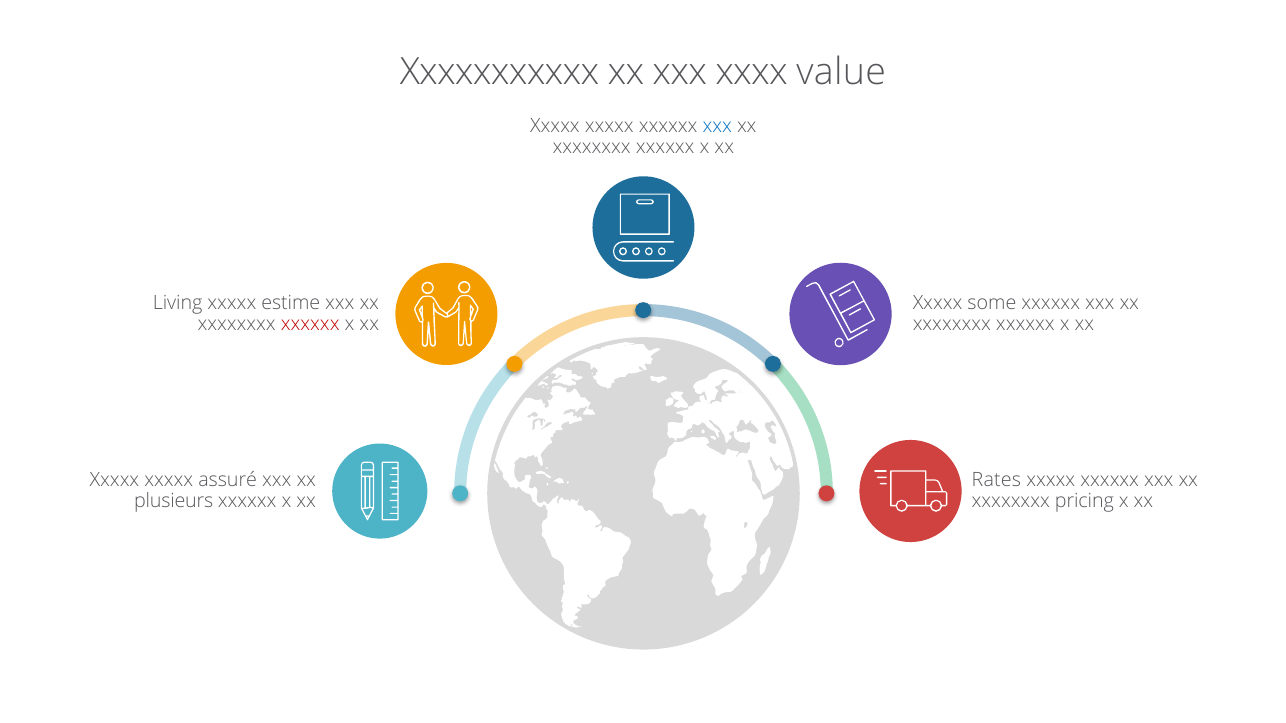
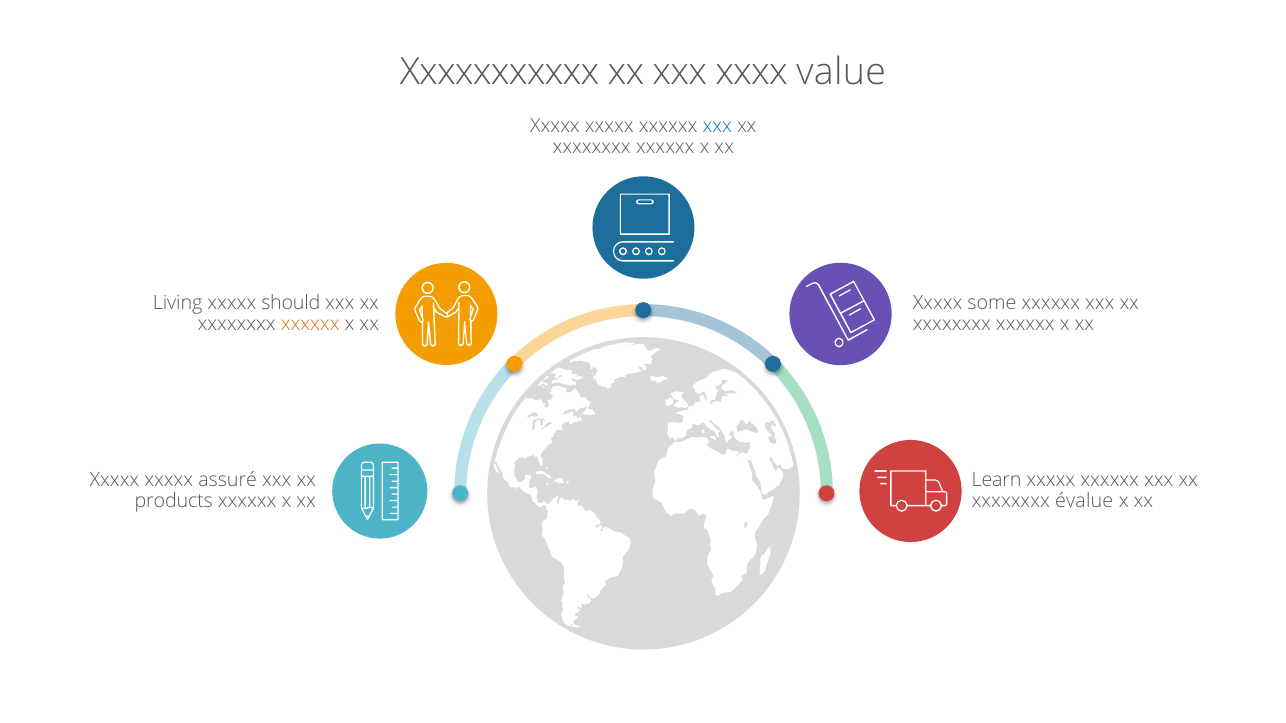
estime: estime -> should
xxxxxx at (310, 324) colour: red -> orange
Rates: Rates -> Learn
plusieurs: plusieurs -> products
pricing: pricing -> évalue
